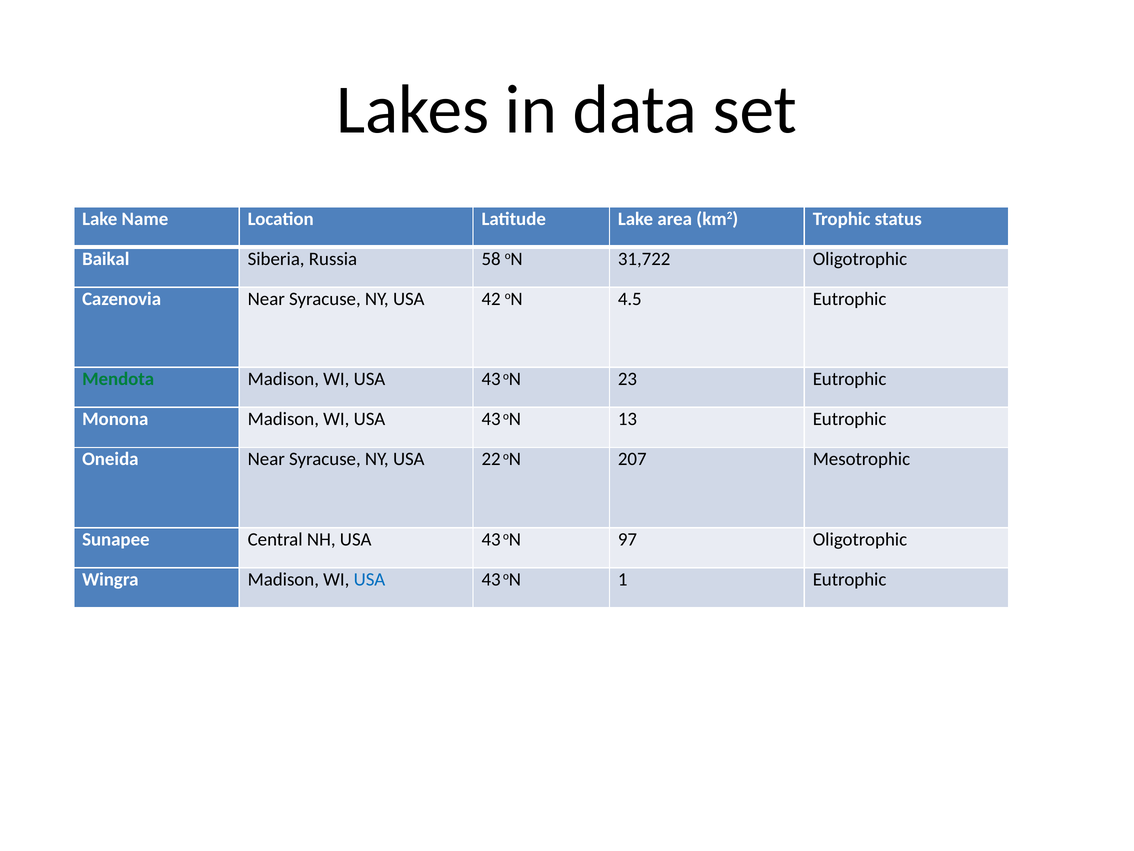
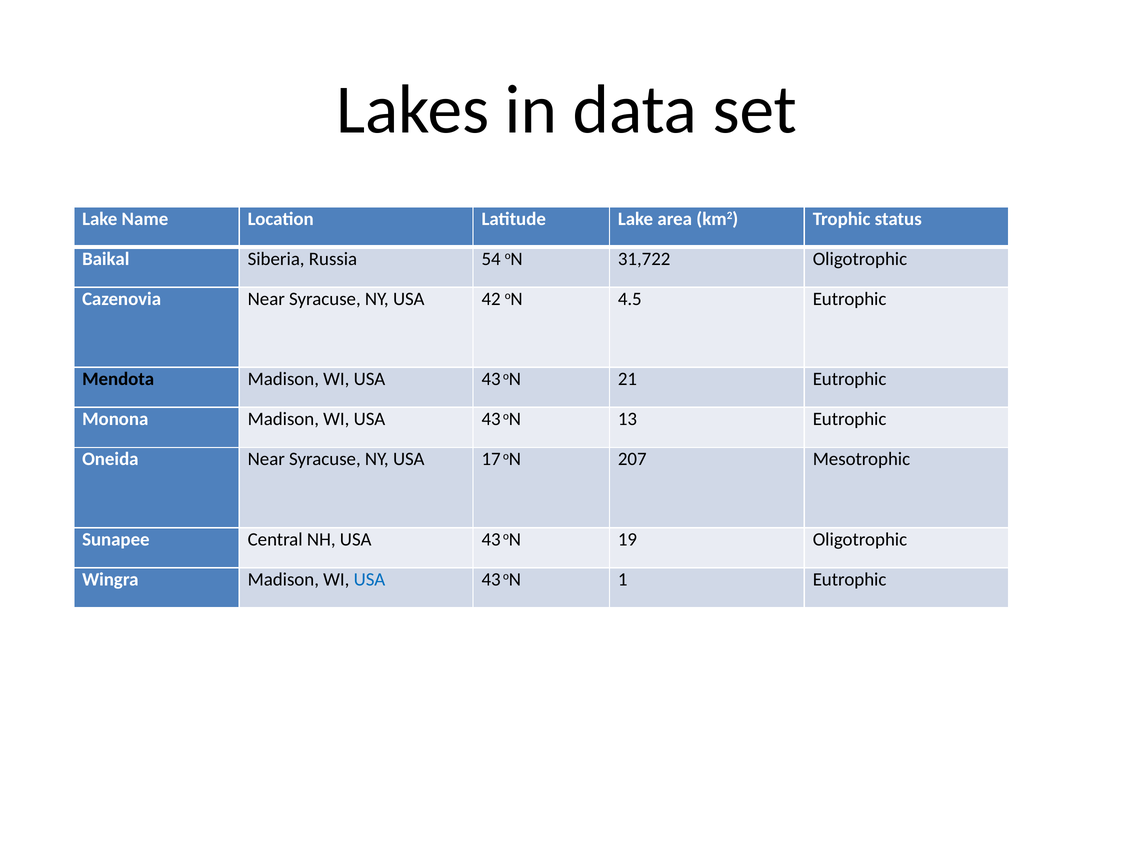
58: 58 -> 54
Mendota colour: green -> black
23: 23 -> 21
22: 22 -> 17
97: 97 -> 19
